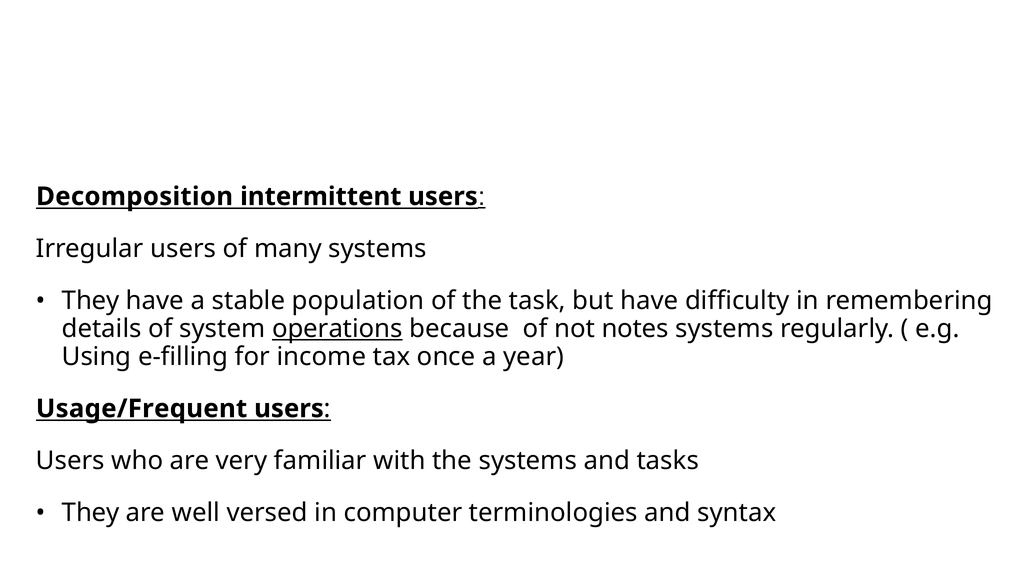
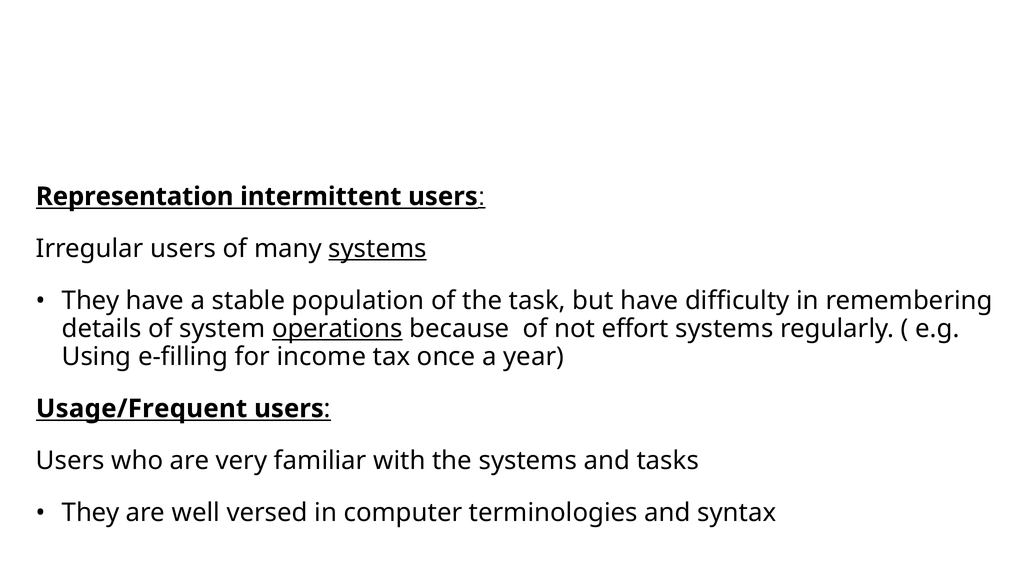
Decomposition: Decomposition -> Representation
systems at (378, 249) underline: none -> present
notes: notes -> effort
